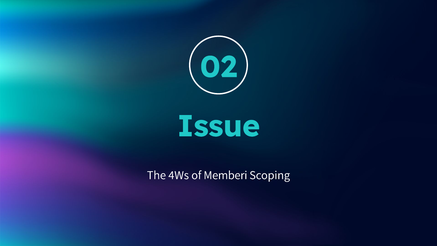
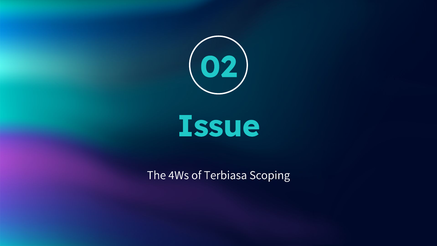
Memberi: Memberi -> Terbiasa
